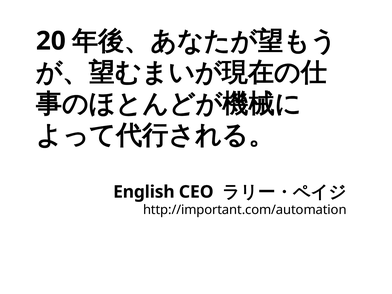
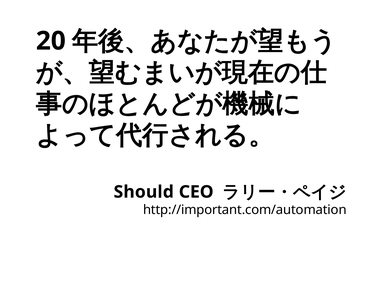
English: English -> Should
